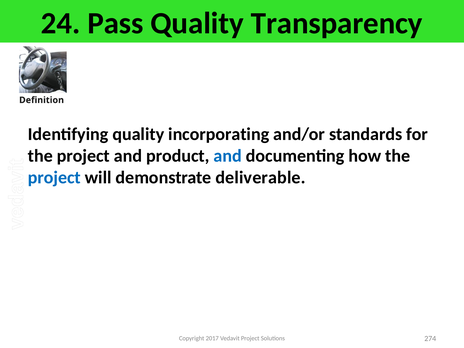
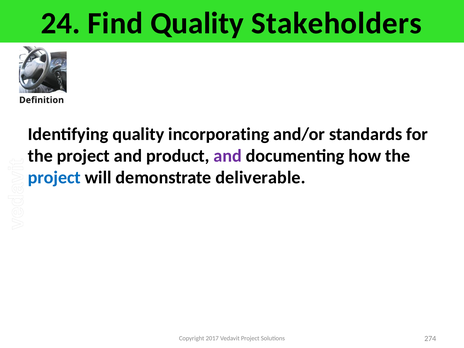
Pass: Pass -> Find
Transparency: Transparency -> Stakeholders
and at (228, 156) colour: blue -> purple
